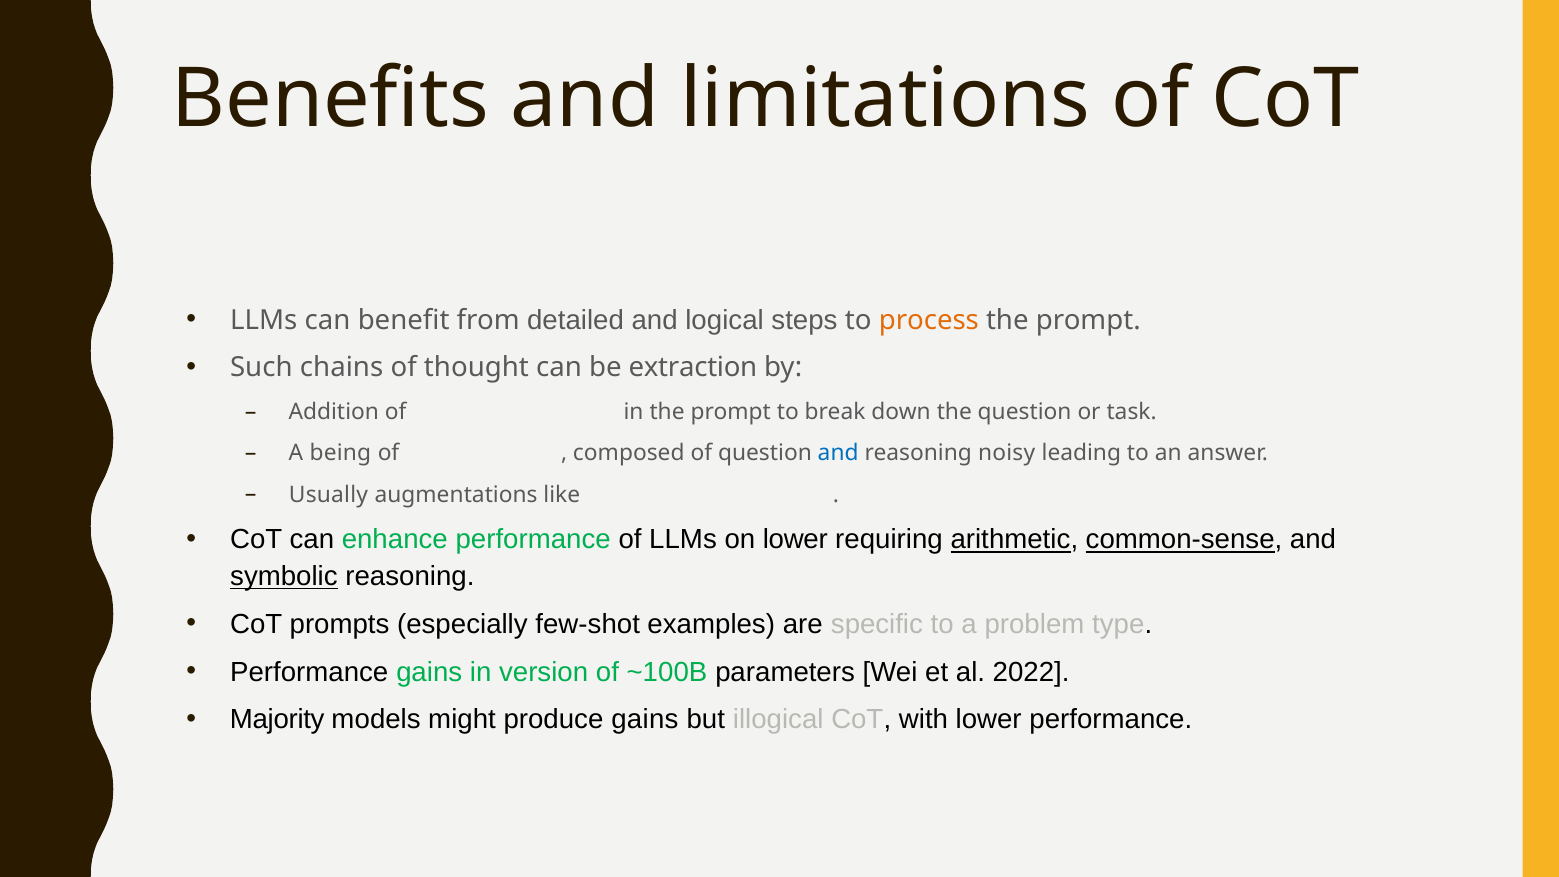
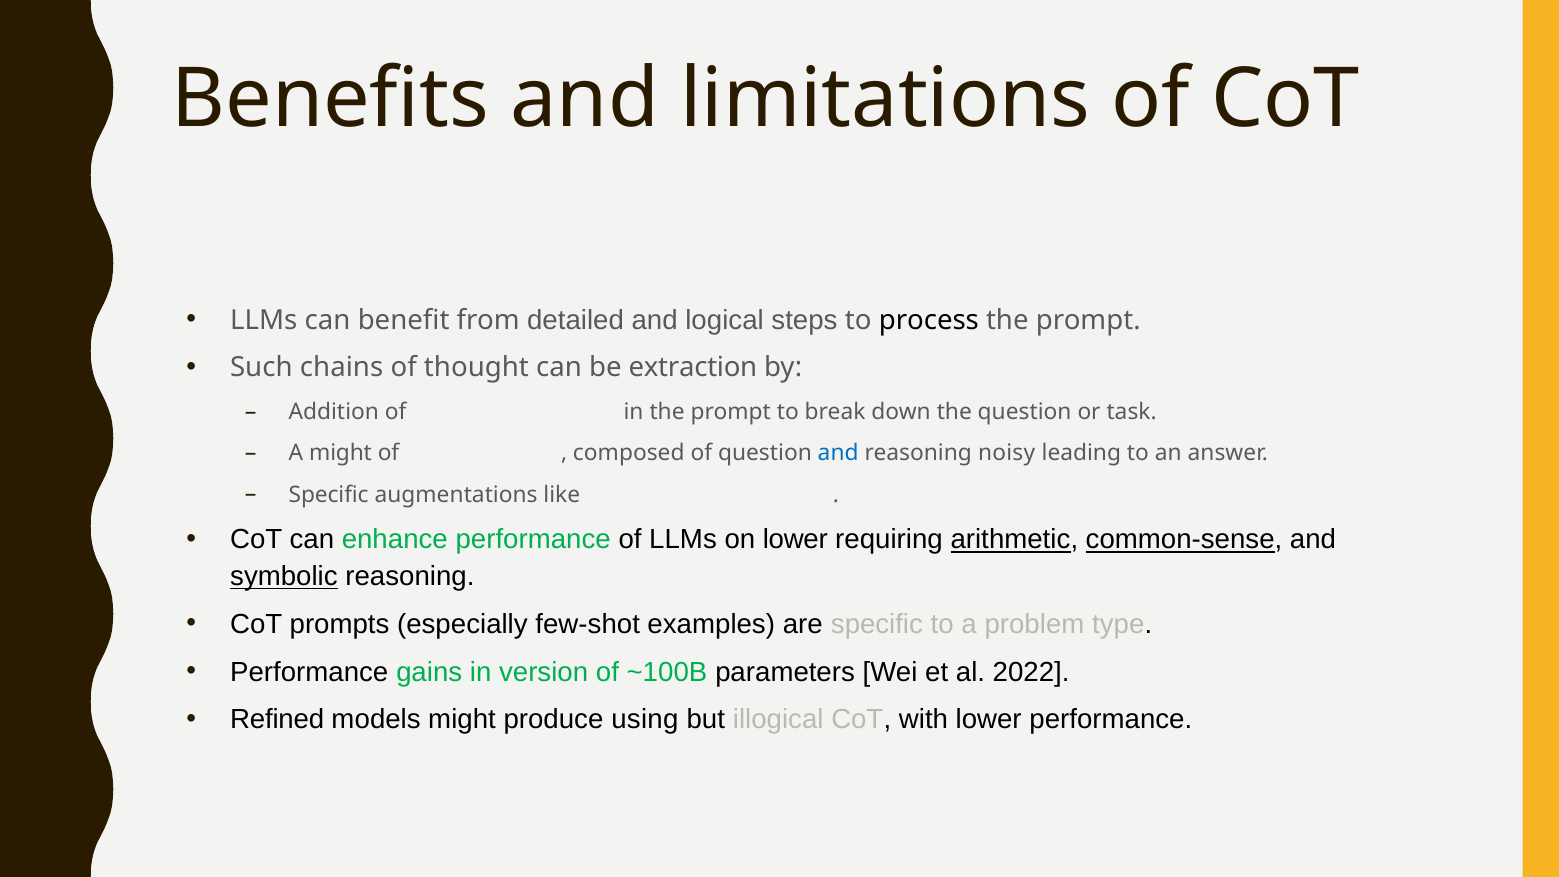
process colour: orange -> black
A being: being -> might
Usually at (329, 495): Usually -> Specific
Majority: Majority -> Refined
produce gains: gains -> using
